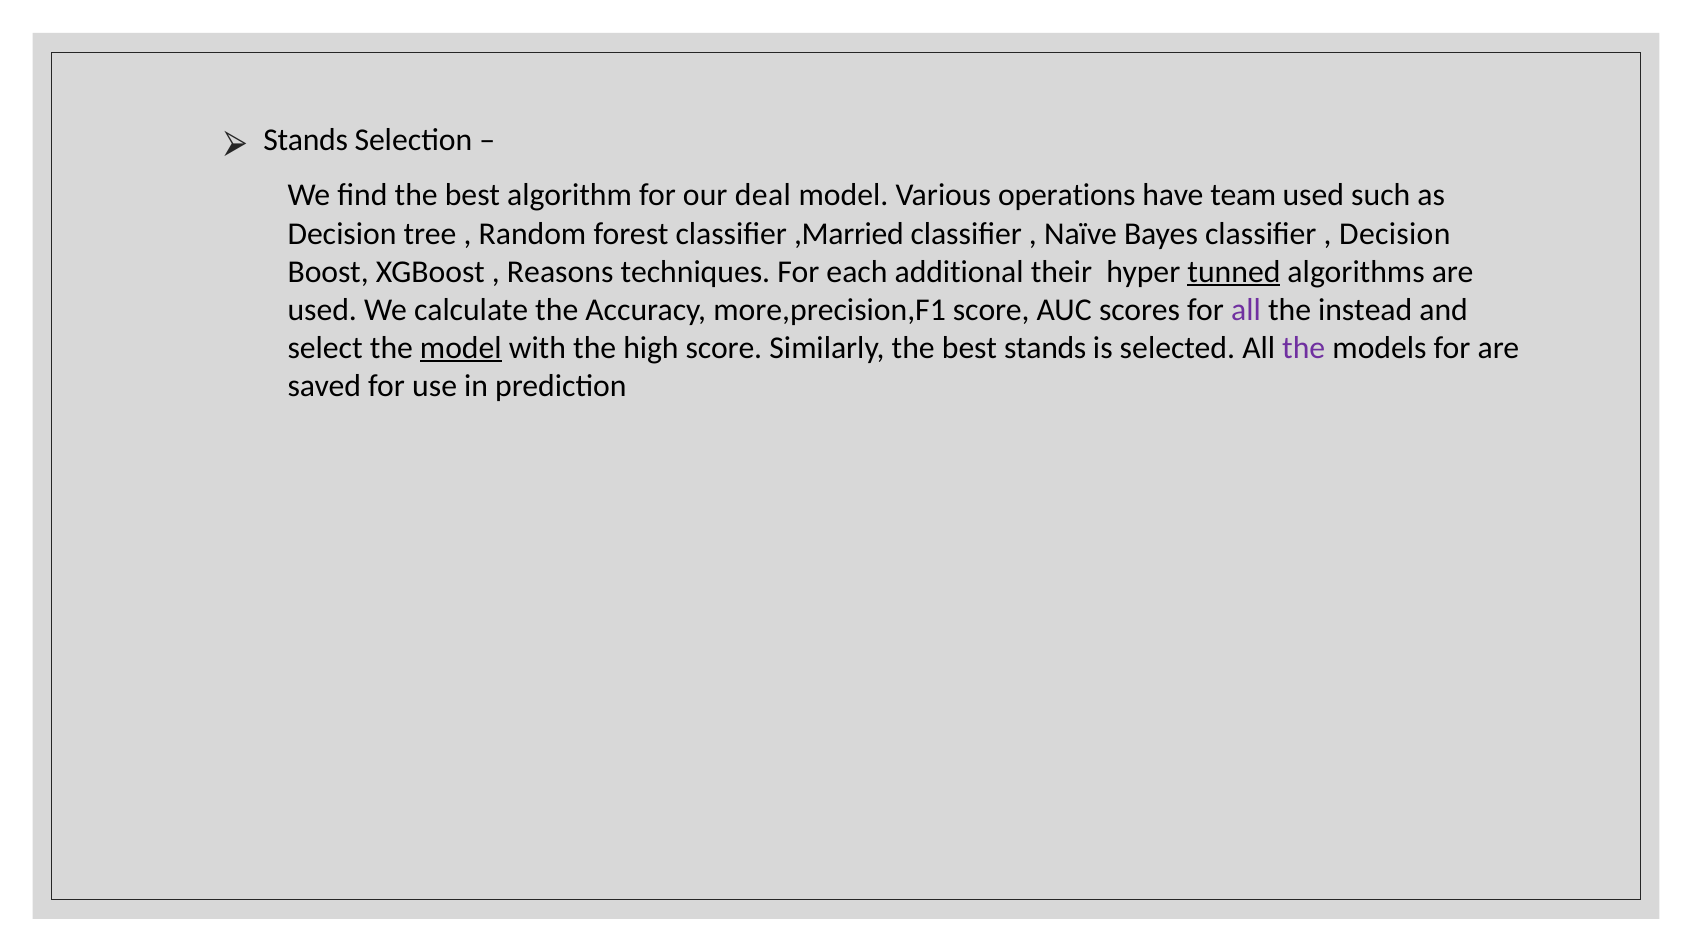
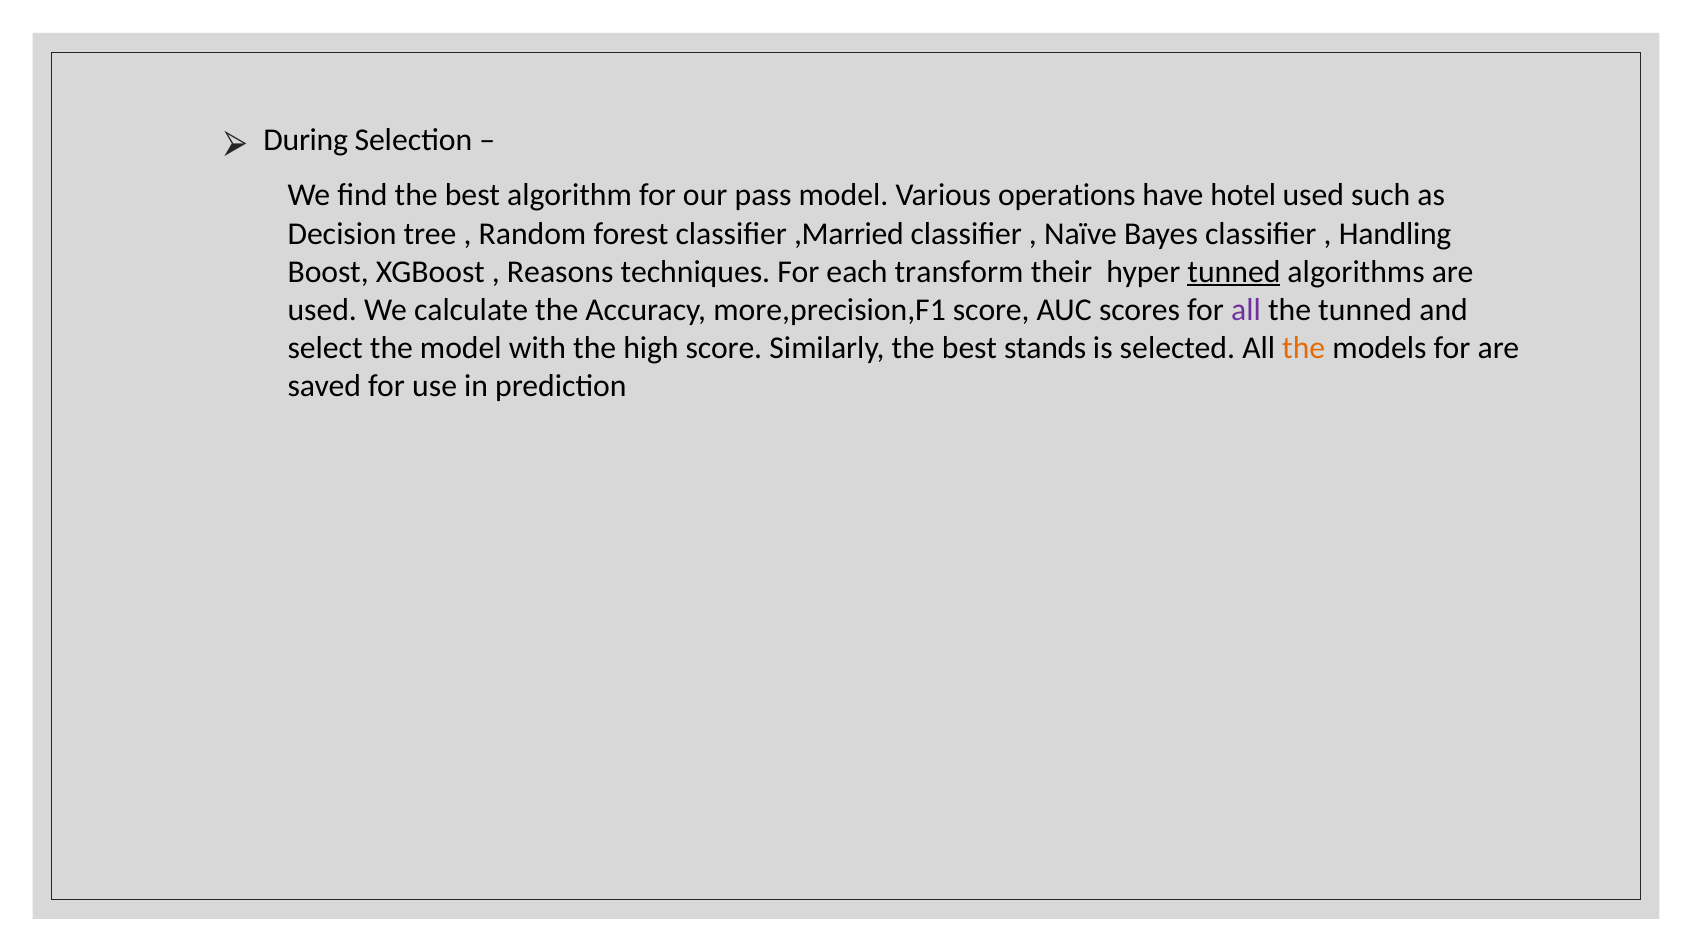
Stands at (306, 140): Stands -> During
deal: deal -> pass
team: team -> hotel
Decision at (1395, 233): Decision -> Handling
additional: additional -> transform
the instead: instead -> tunned
model at (461, 348) underline: present -> none
the at (1304, 348) colour: purple -> orange
